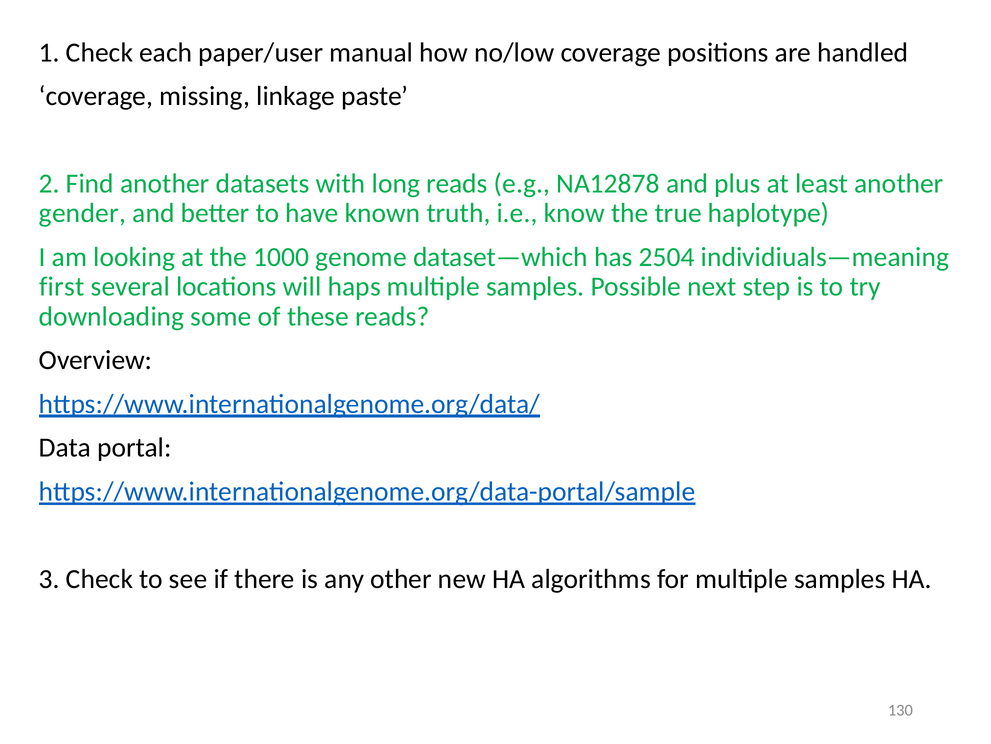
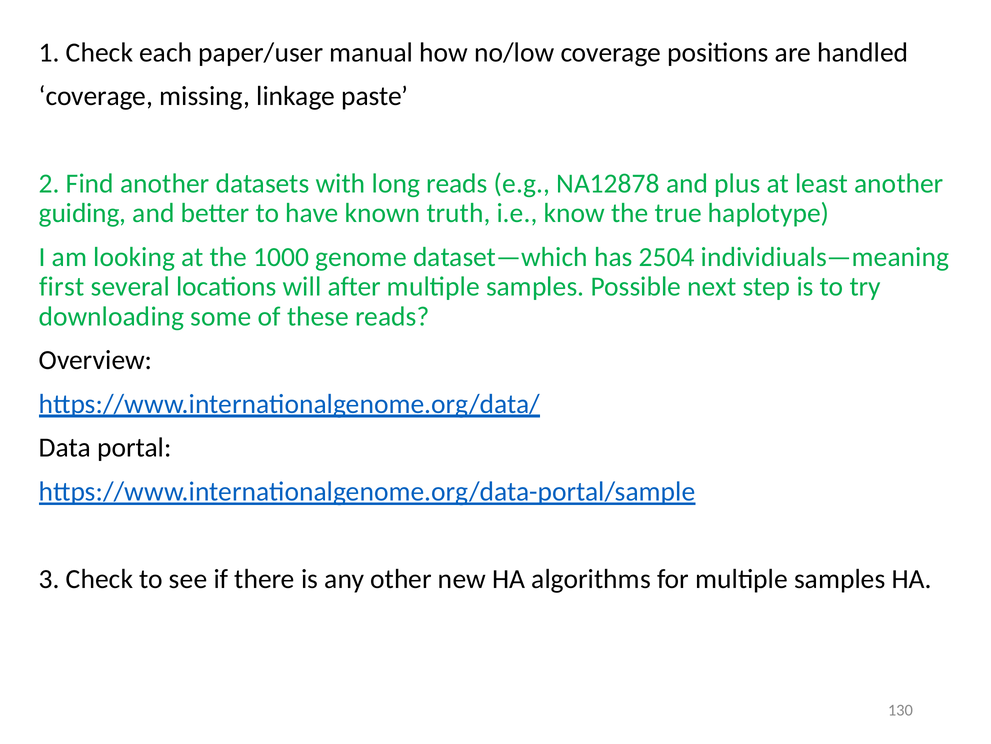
gender: gender -> guiding
haps: haps -> after
